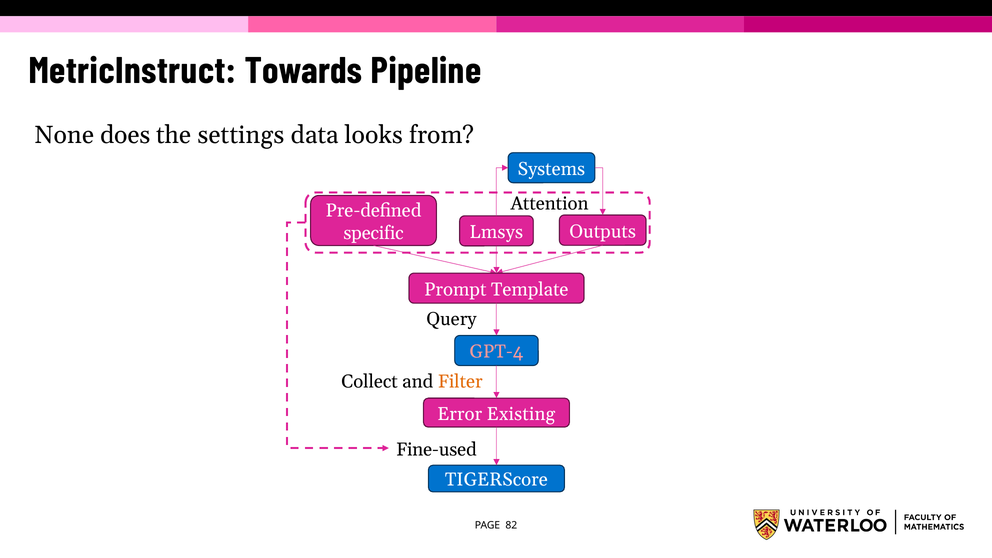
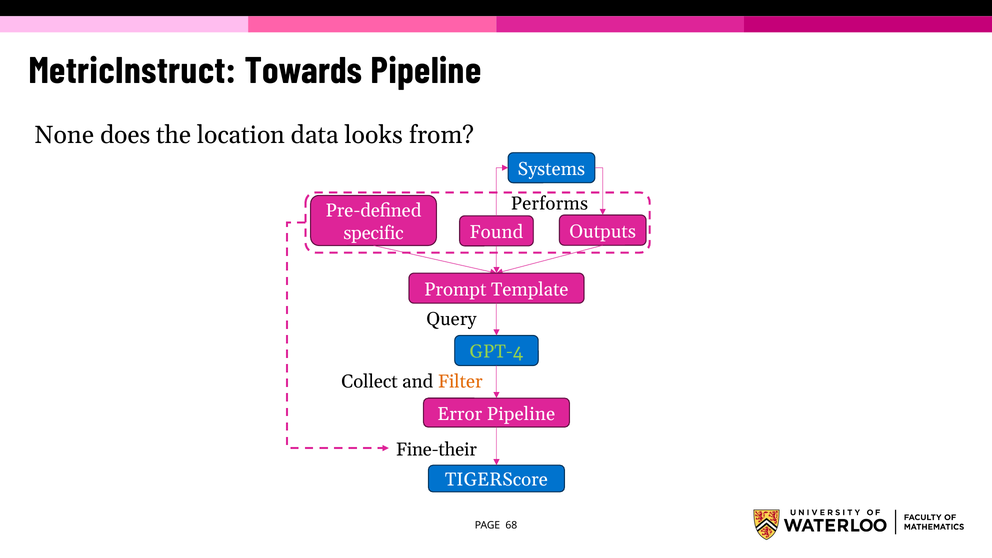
settings: settings -> location
Attention: Attention -> Performs
Lmsys: Lmsys -> Found
GPT-4 colour: pink -> light green
Error Existing: Existing -> Pipeline
Fine-used: Fine-used -> Fine-their
82: 82 -> 68
